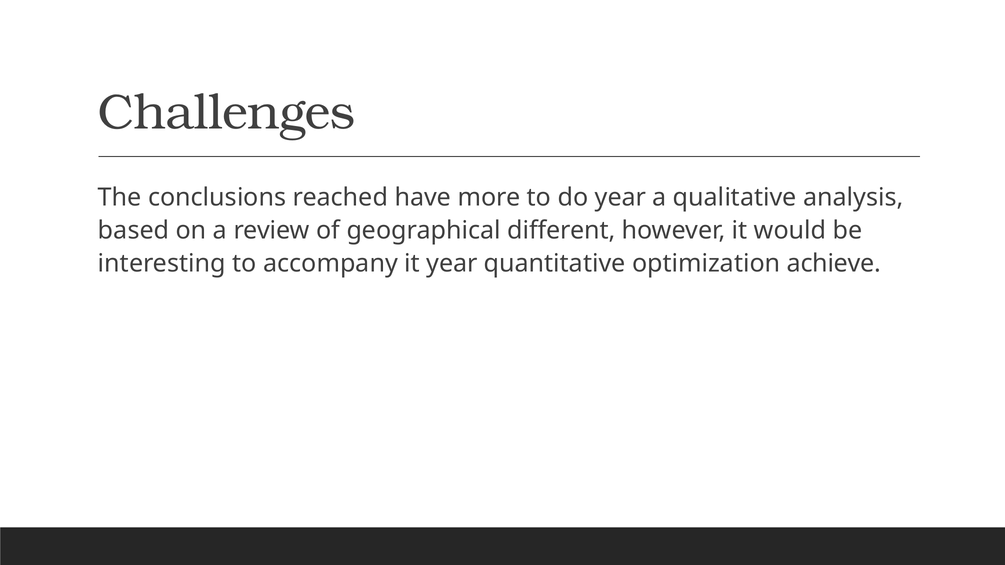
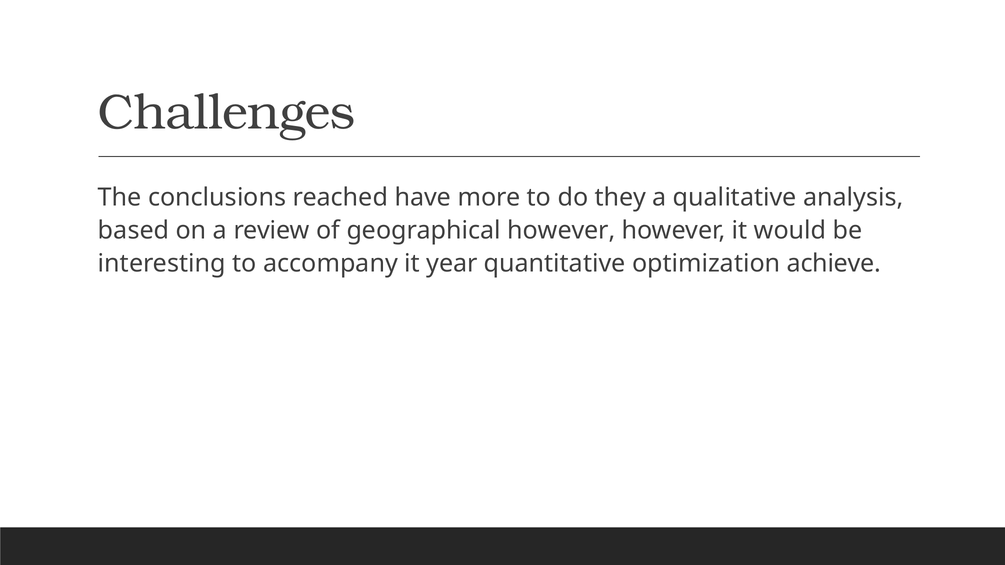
do year: year -> they
geographical different: different -> however
